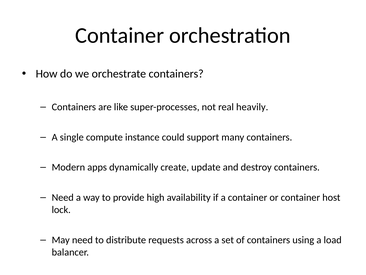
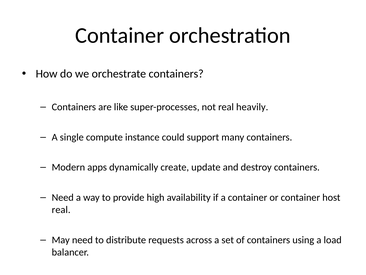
lock at (61, 209): lock -> real
